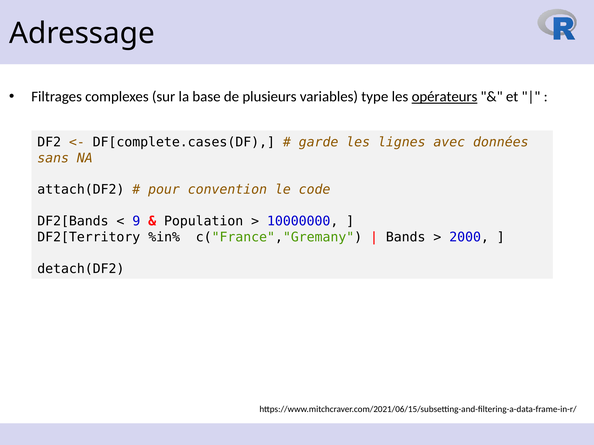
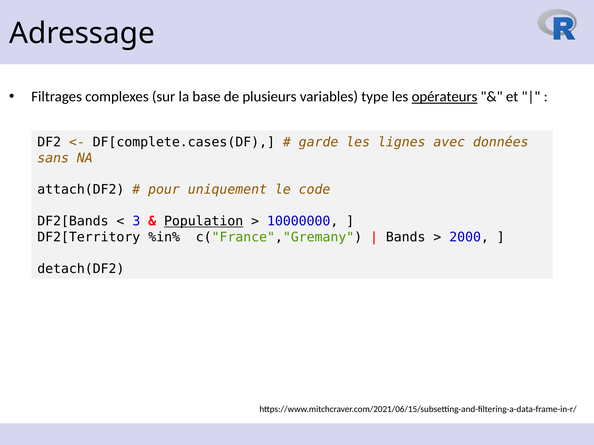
convention: convention -> uniquement
9: 9 -> 3
Population underline: none -> present
